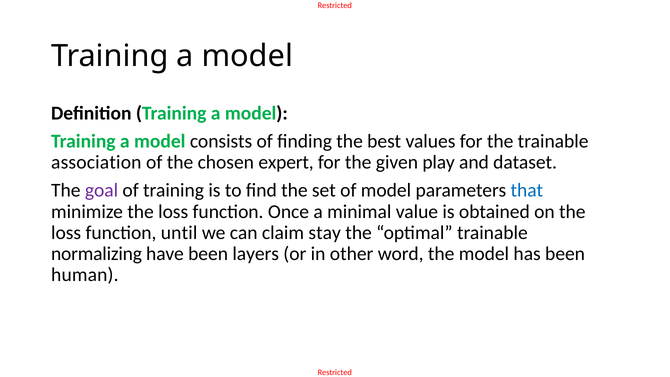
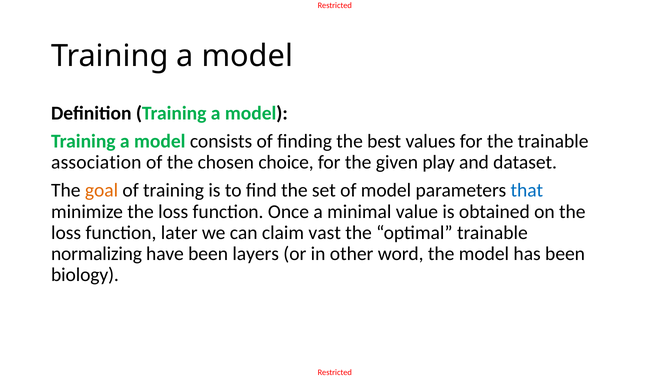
expert: expert -> choice
goal colour: purple -> orange
until: until -> later
stay: stay -> vast
human: human -> biology
